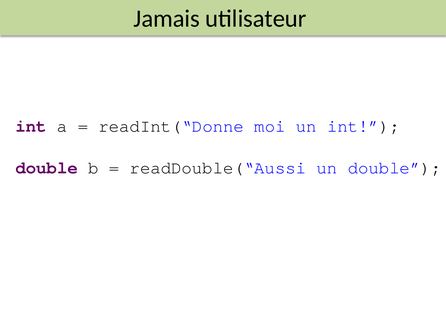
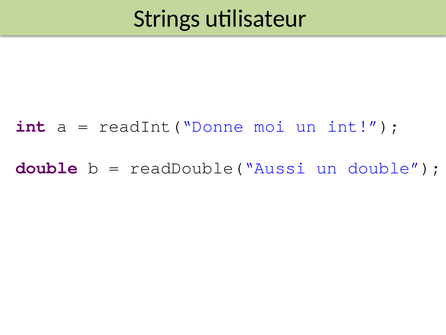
Jamais: Jamais -> Strings
